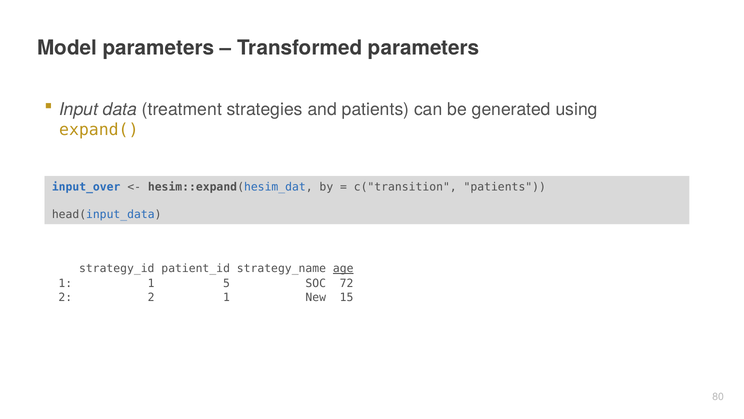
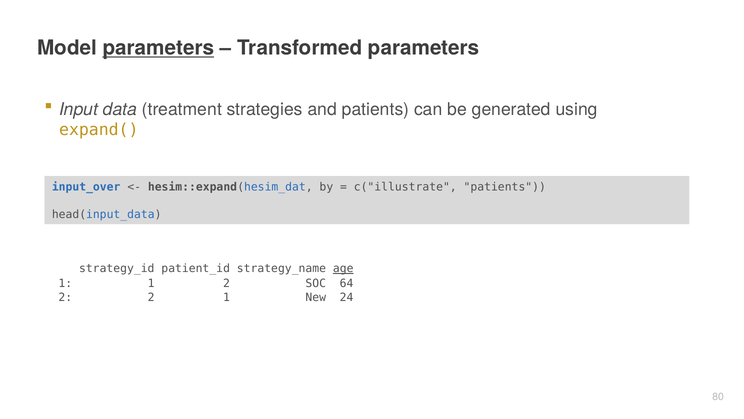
parameters at (158, 48) underline: none -> present
c("transition: c("transition -> c("illustrate
1 5: 5 -> 2
72: 72 -> 64
15: 15 -> 24
